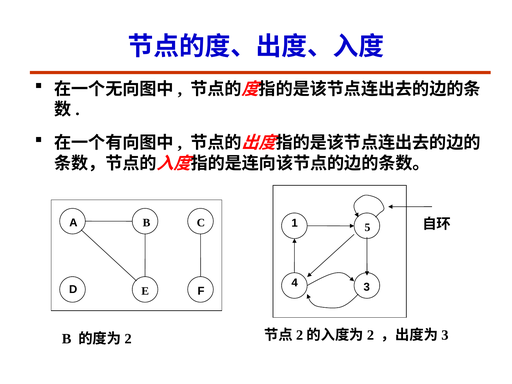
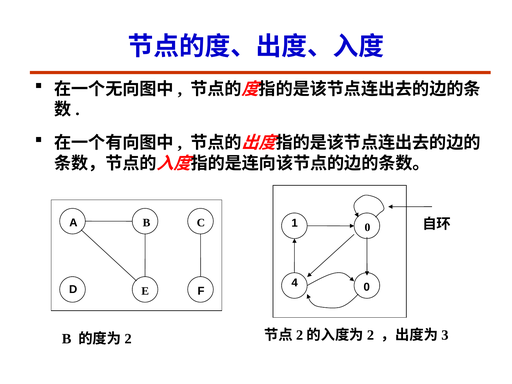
1 5: 5 -> 0
4 3: 3 -> 0
